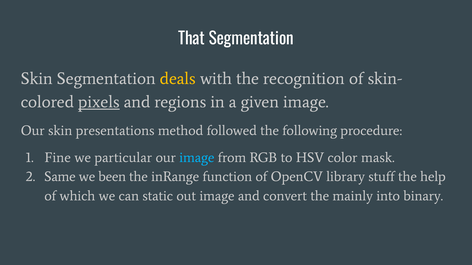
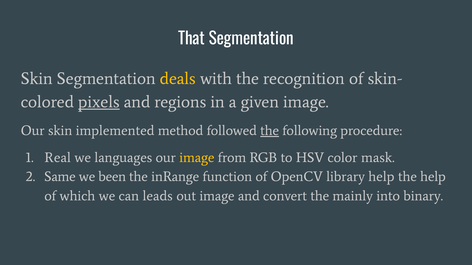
presentations: presentations -> implemented
the at (270, 131) underline: none -> present
Fine: Fine -> Real
particular: particular -> languages
image at (197, 158) colour: light blue -> yellow
library stuff: stuff -> help
static: static -> leads
